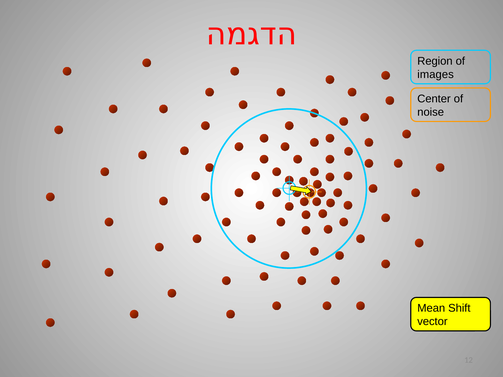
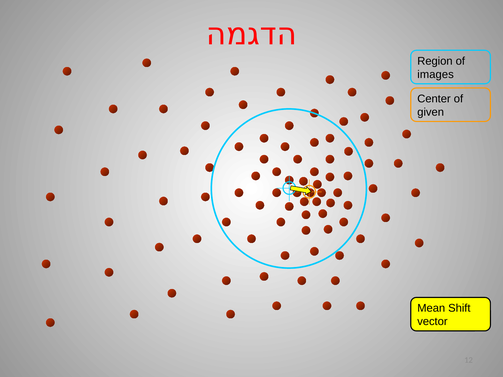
noise: noise -> given
